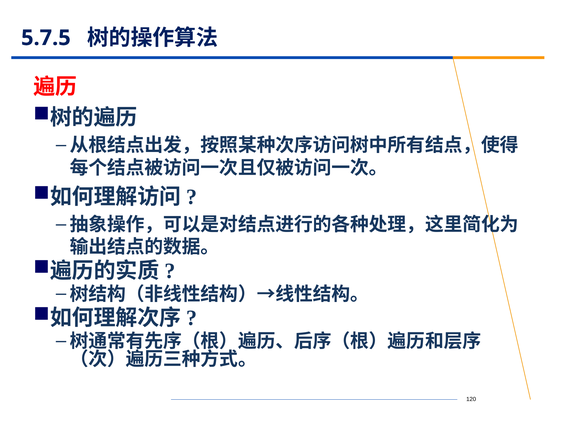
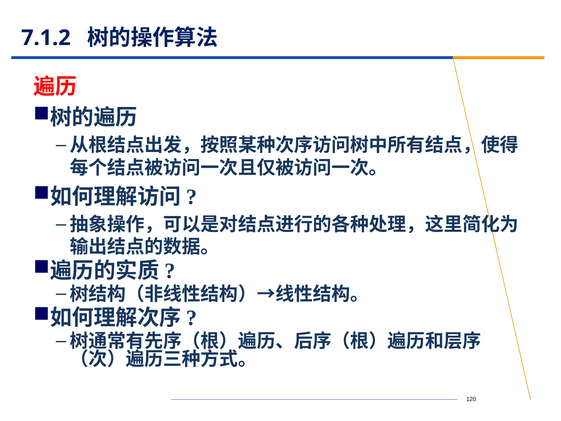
5.7.5: 5.7.5 -> 7.1.2
